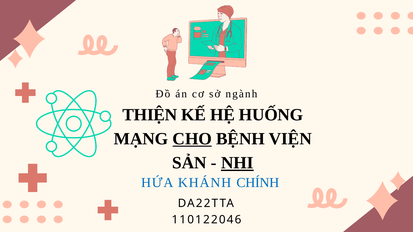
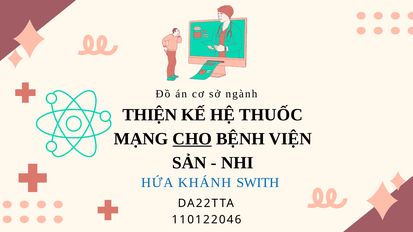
HUỐNG: HUỐNG -> THUỐC
NHI underline: present -> none
CHÍNH: CHÍNH -> SWITH
